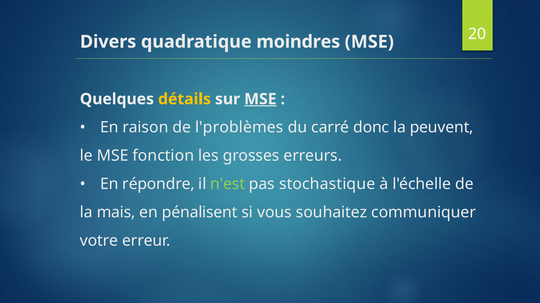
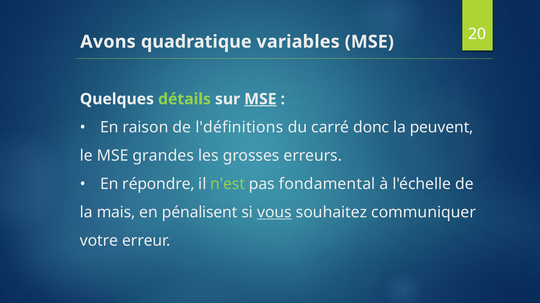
Divers: Divers -> Avons
moindres: moindres -> variables
détails colour: yellow -> light green
l'problèmes: l'problèmes -> l'définitions
fonction: fonction -> grandes
stochastique: stochastique -> fondamental
vous underline: none -> present
